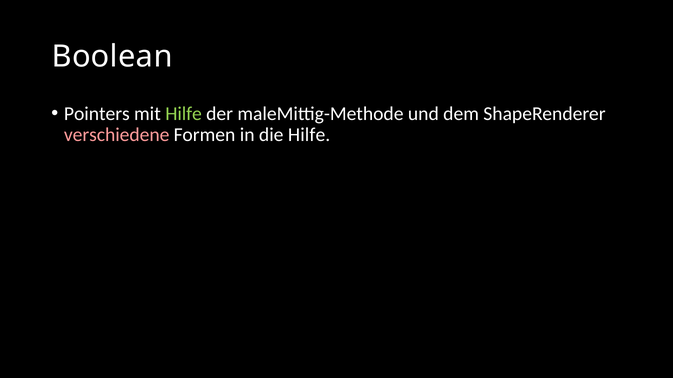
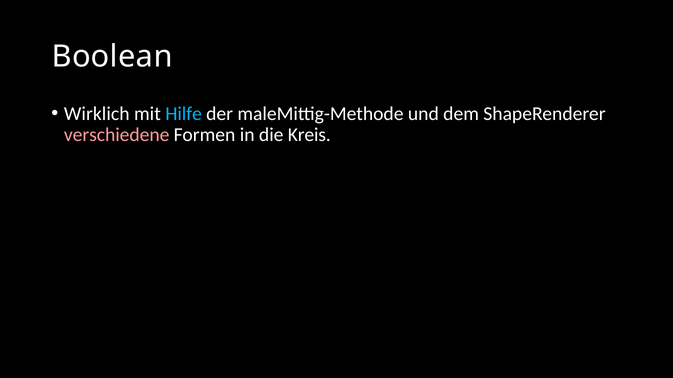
Pointers: Pointers -> Wirklich
Hilfe at (184, 114) colour: light green -> light blue
die Hilfe: Hilfe -> Kreis
